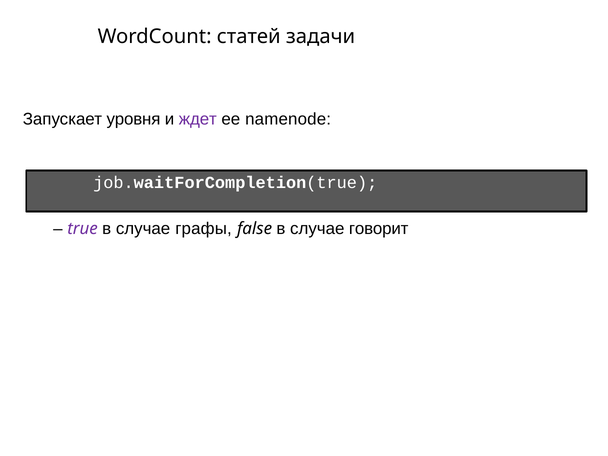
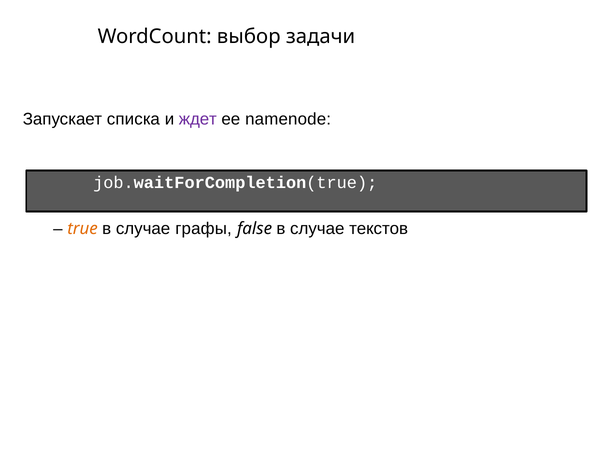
статей: статей -> выбор
уровня: уровня -> списка
true colour: purple -> orange
говорит: говорит -> текстов
